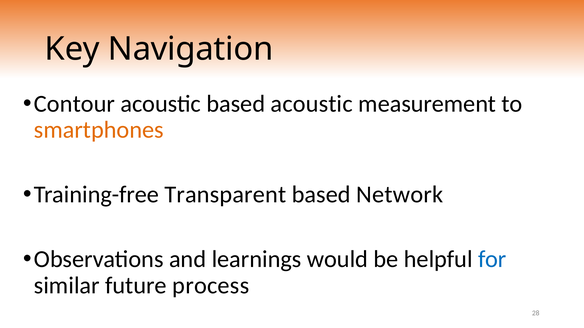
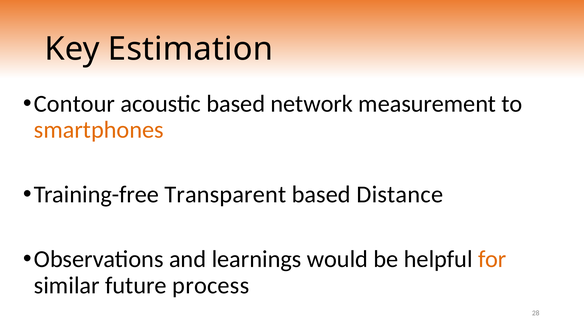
Navigation: Navigation -> Estimation
based acoustic: acoustic -> network
Network: Network -> Distance
for colour: blue -> orange
